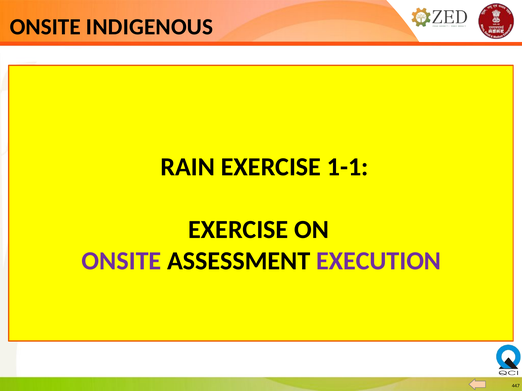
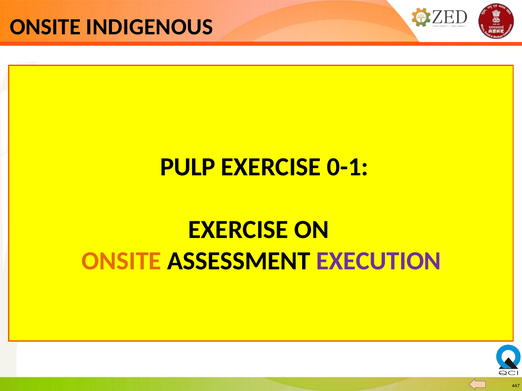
RAIN: RAIN -> PULP
1-1: 1-1 -> 0-1
ONSITE at (121, 261) colour: purple -> orange
